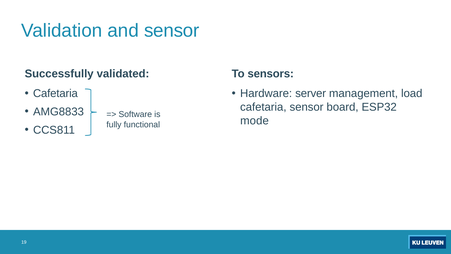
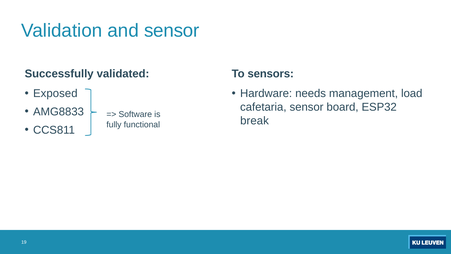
Cafetaria at (55, 93): Cafetaria -> Exposed
server: server -> needs
mode: mode -> break
